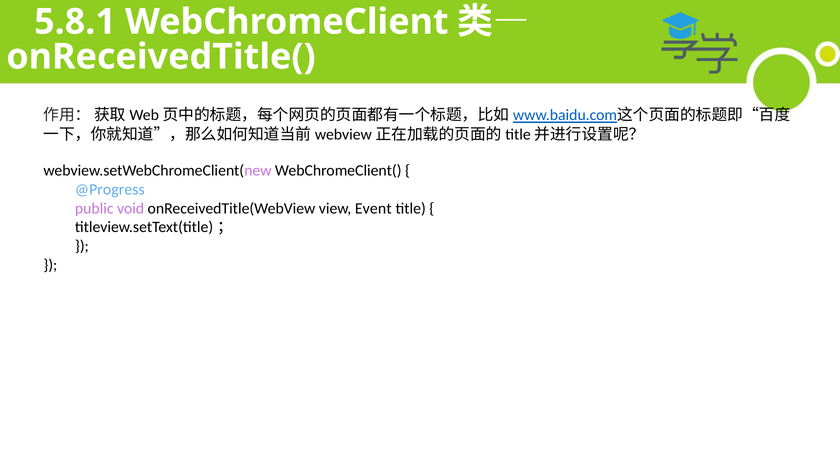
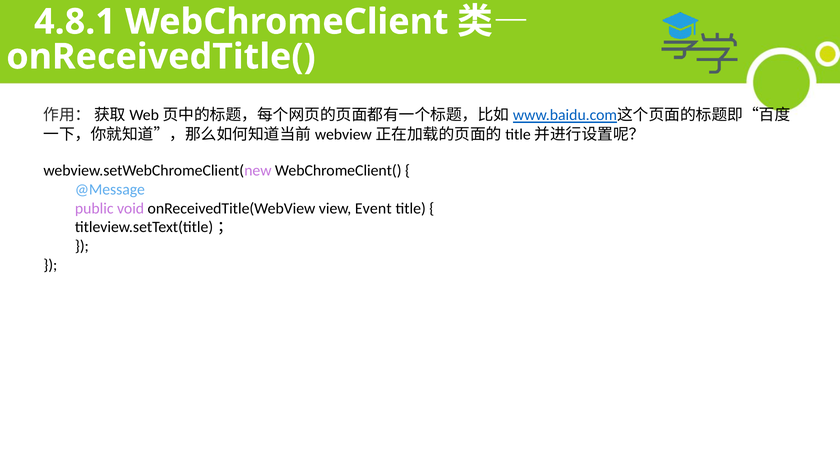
5.8.1: 5.8.1 -> 4.8.1
@Progress: @Progress -> @Message
